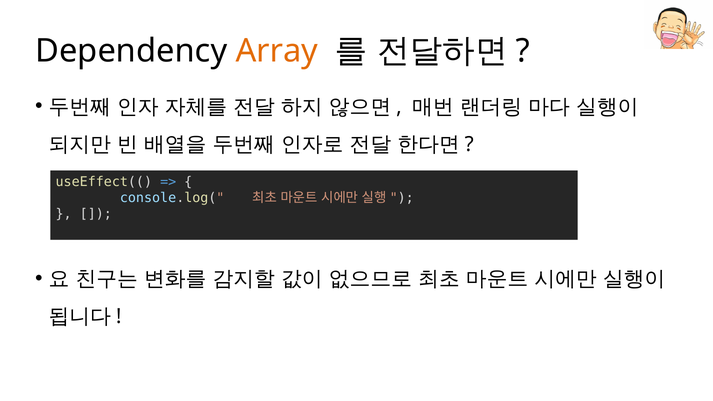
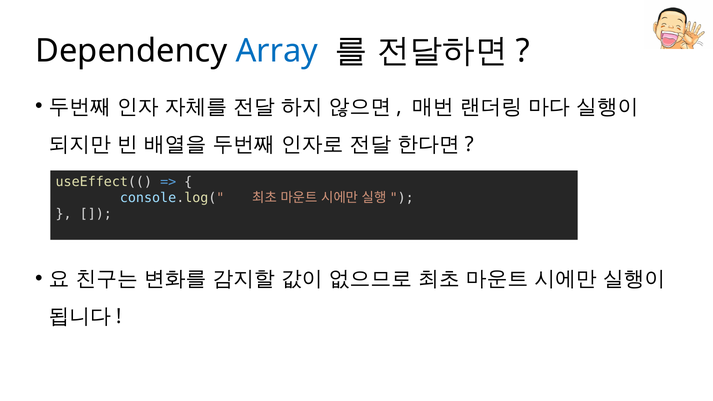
Array colour: orange -> blue
